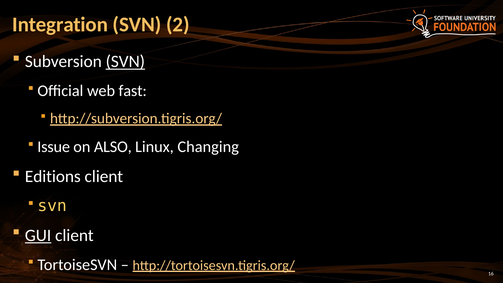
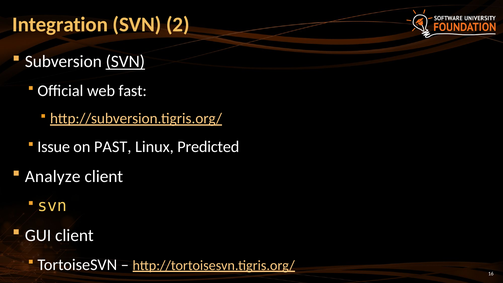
ALSO: ALSO -> PAST
Changing: Changing -> Predicted
Editions: Editions -> Analyze
GUI underline: present -> none
